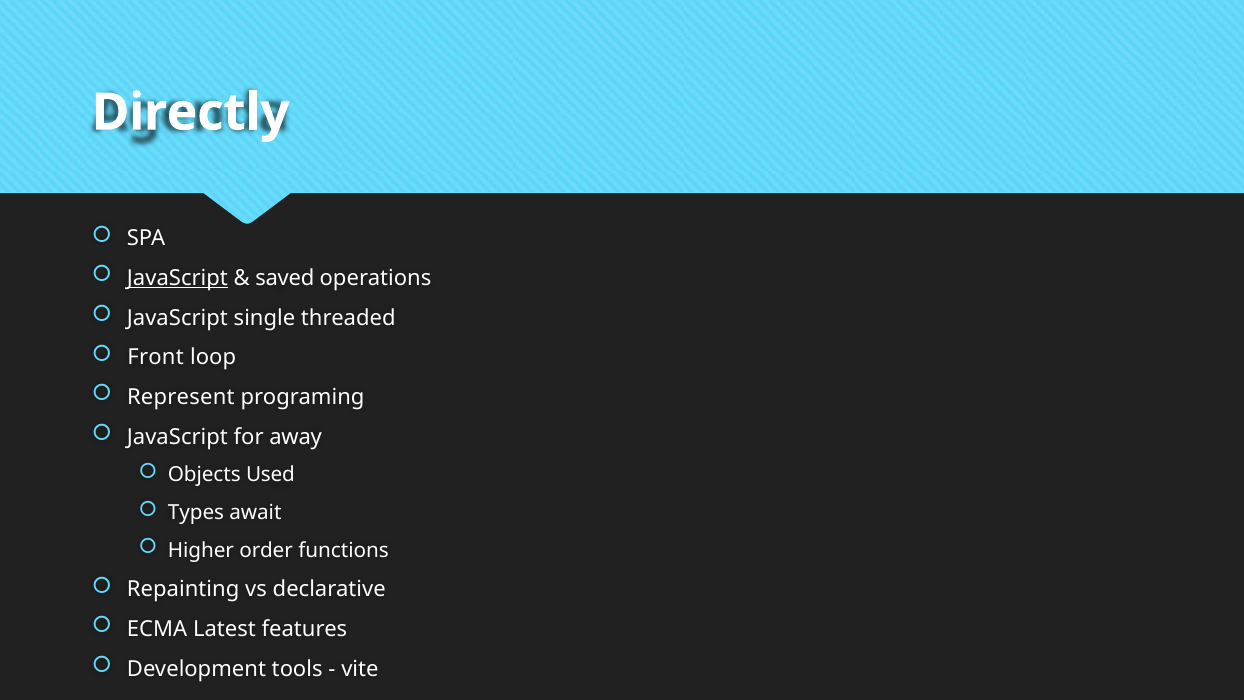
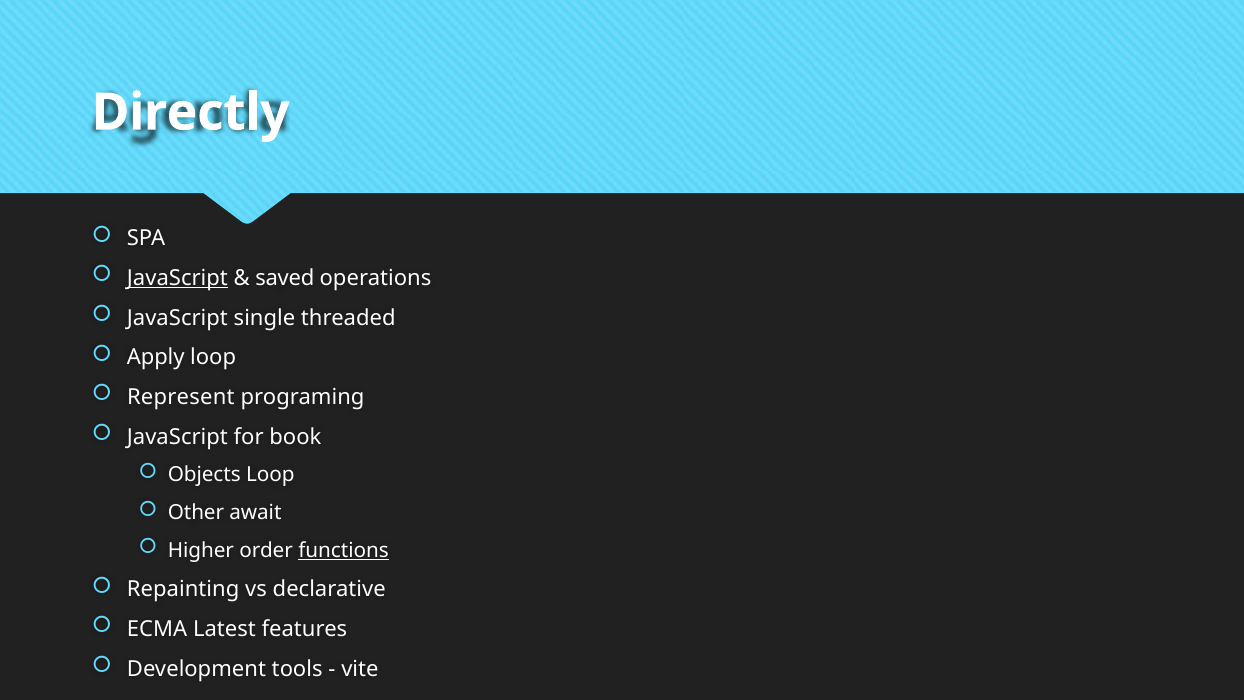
Front: Front -> Apply
away: away -> book
Objects Used: Used -> Loop
Types: Types -> Other
functions underline: none -> present
